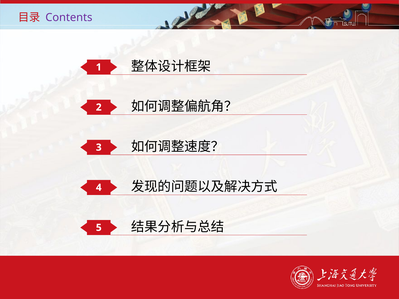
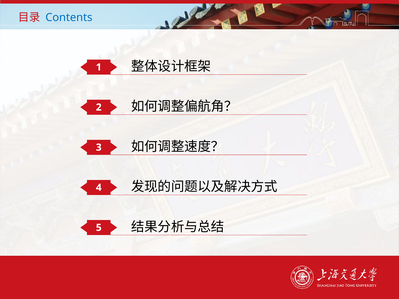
Contents colour: purple -> blue
